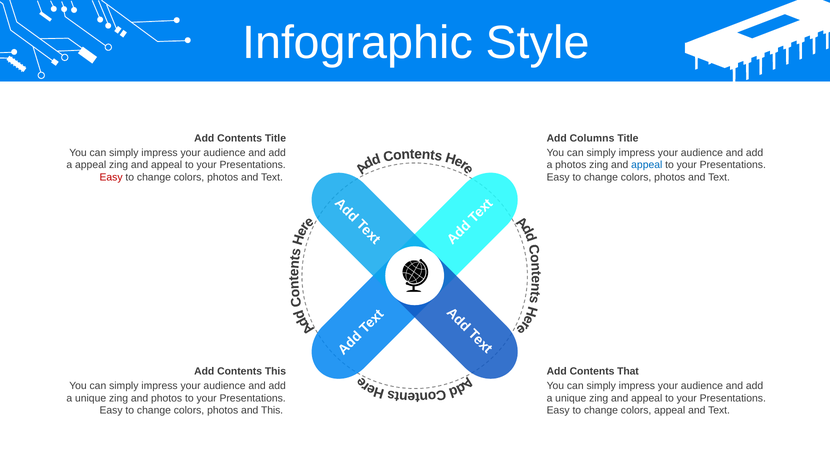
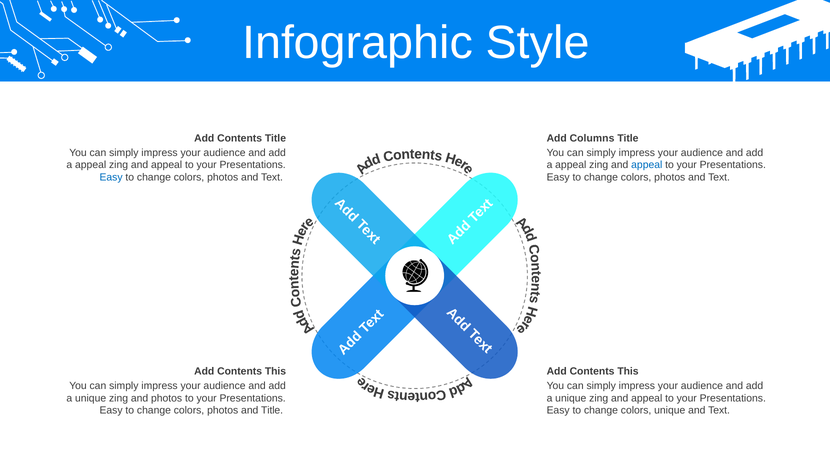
photos at (571, 165): photos -> appeal
Easy at (111, 177) colour: red -> blue
That at (628, 371): That -> This
and This: This -> Title
colors appeal: appeal -> unique
